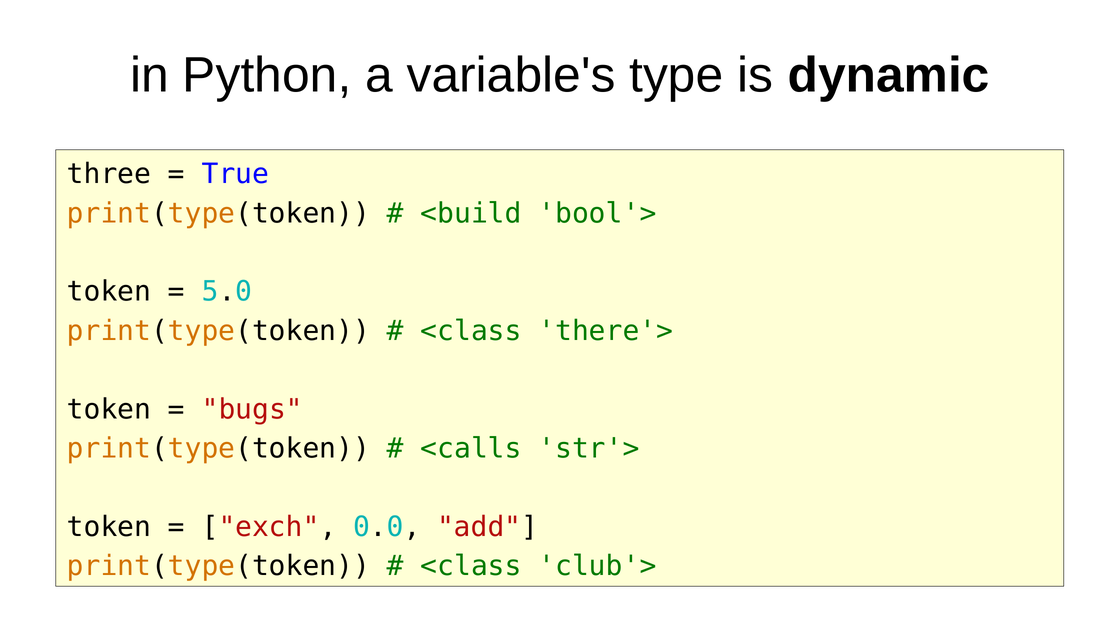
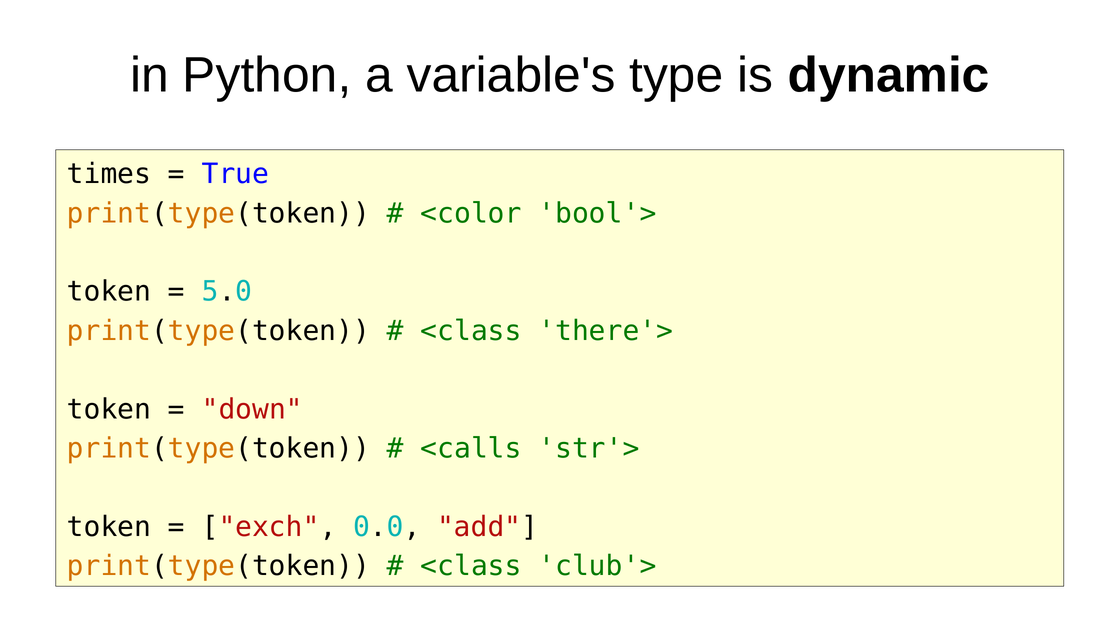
three: three -> times
<build: <build -> <color
bugs: bugs -> down
